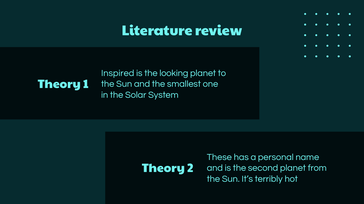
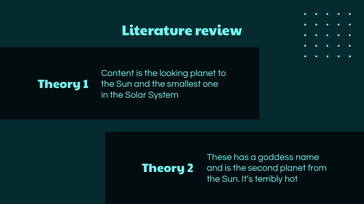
Inspired: Inspired -> Content
personal: personal -> goddess
